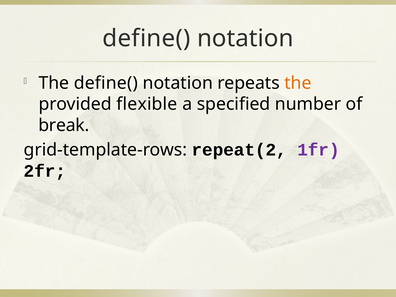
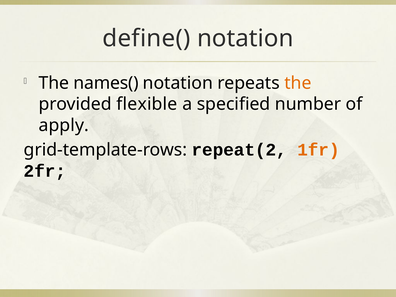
The define(: define( -> names(
break: break -> apply
1fr colour: purple -> orange
